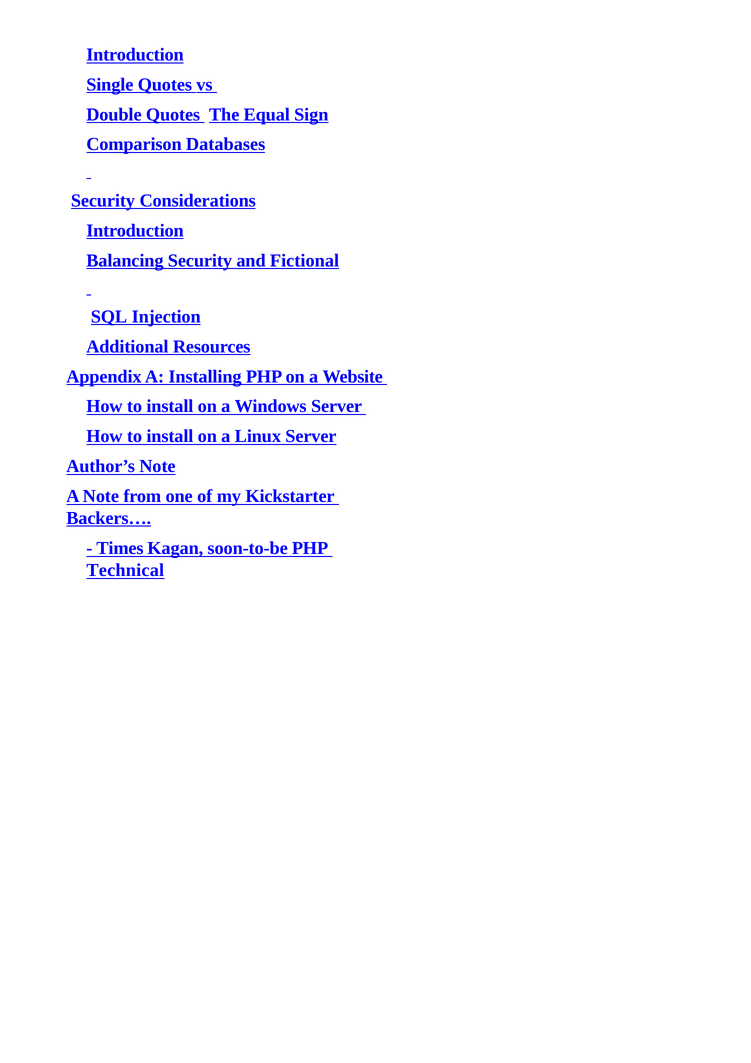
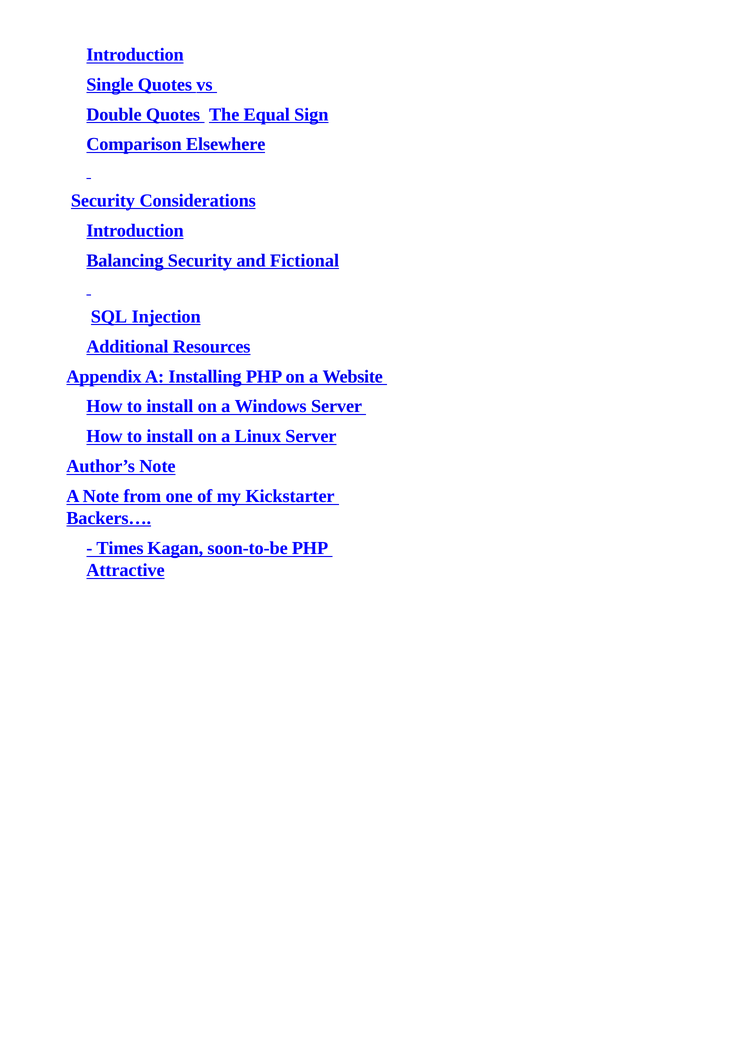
Databases: Databases -> Elsewhere
Technical: Technical -> Attractive
